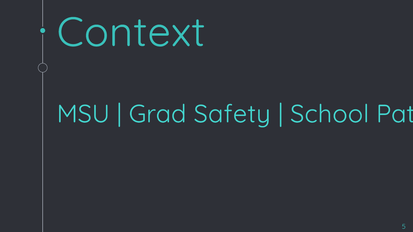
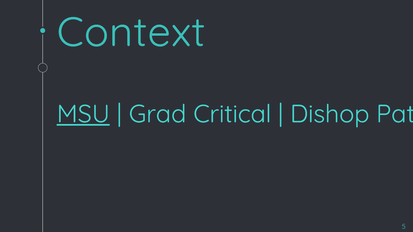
MSU underline: none -> present
Safety: Safety -> Critical
School: School -> Dishop
